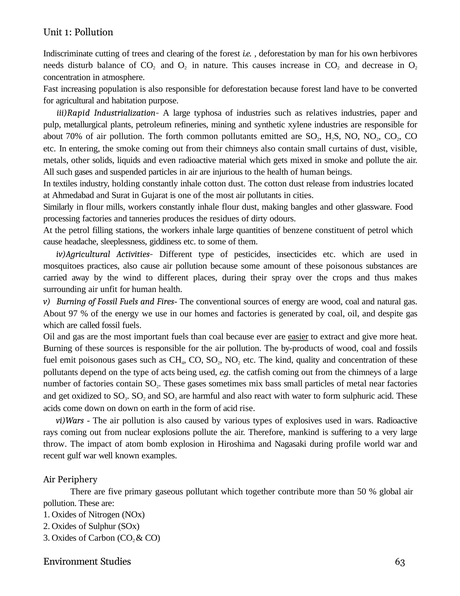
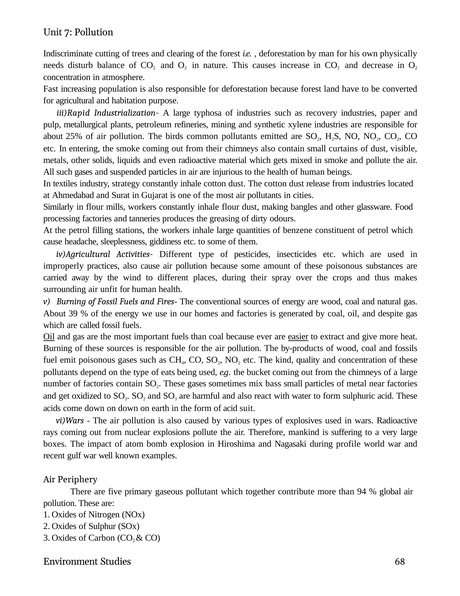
1: 1 -> 7
herbivores: herbivores -> physically
relatives: relatives -> recovery
70%: 70% -> 25%
forth: forth -> birds
holding: holding -> strategy
residues: residues -> greasing
mosquitoes: mosquitoes -> improperly
97: 97 -> 39
Oil at (49, 336) underline: none -> present
acts: acts -> eats
catfish: catfish -> bucket
rise: rise -> suit
throw: throw -> boxes
50: 50 -> 94
63: 63 -> 68
